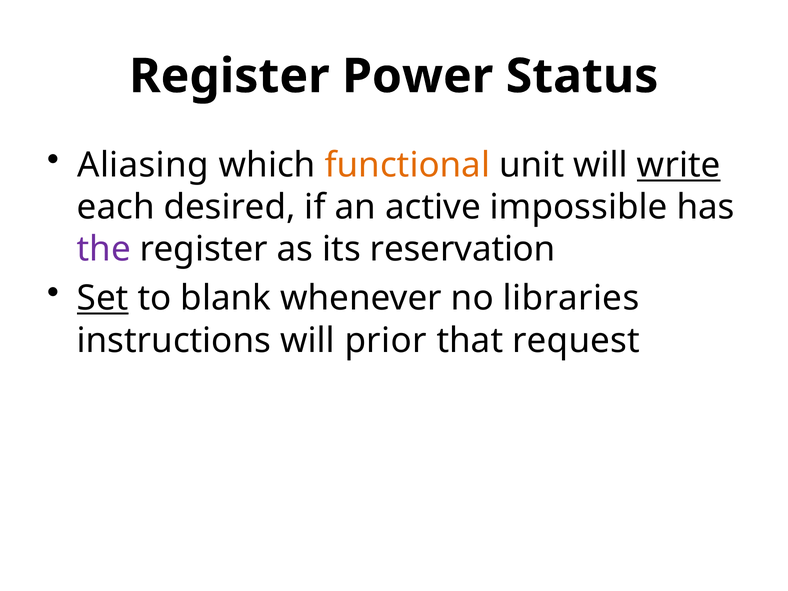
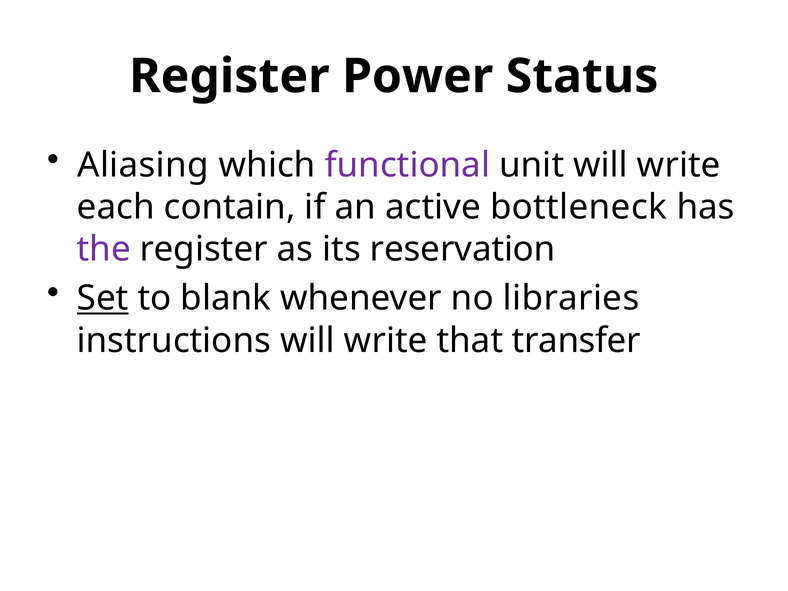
functional colour: orange -> purple
write at (679, 165) underline: present -> none
desired: desired -> contain
impossible: impossible -> bottleneck
instructions will prior: prior -> write
request: request -> transfer
